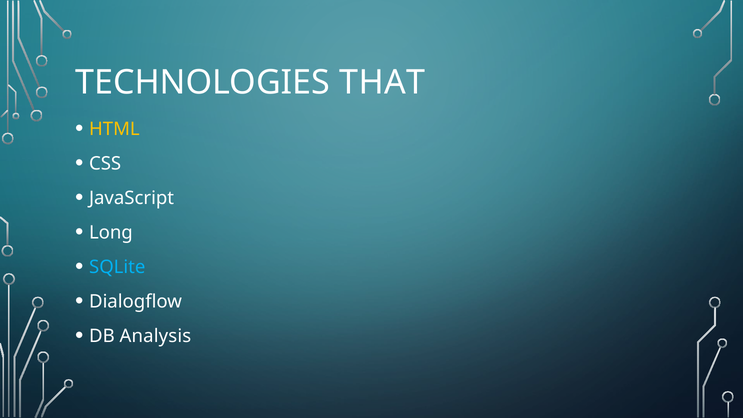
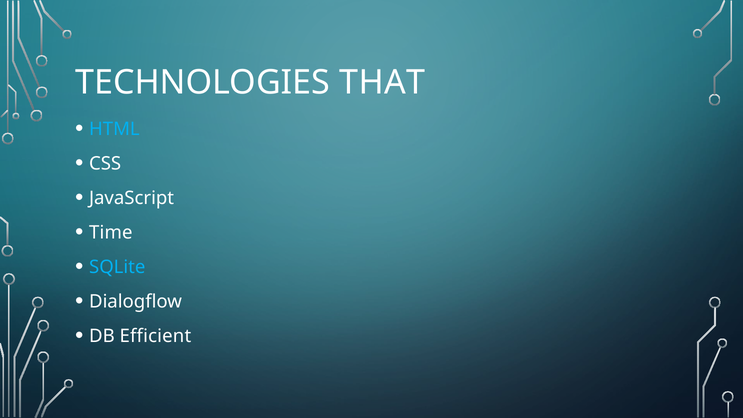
HTML colour: yellow -> light blue
Long: Long -> Time
Analysis: Analysis -> Efficient
